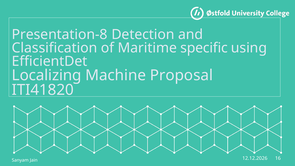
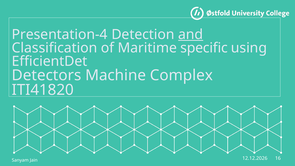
Presentation-8: Presentation-8 -> Presentation-4
and underline: none -> present
Localizing: Localizing -> Detectors
Proposal: Proposal -> Complex
